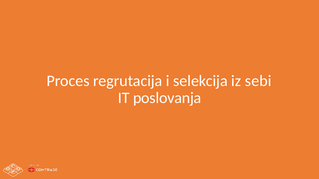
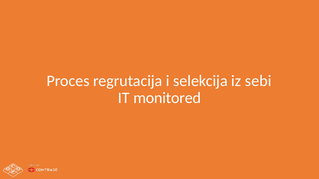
poslovanja: poslovanja -> monitored
